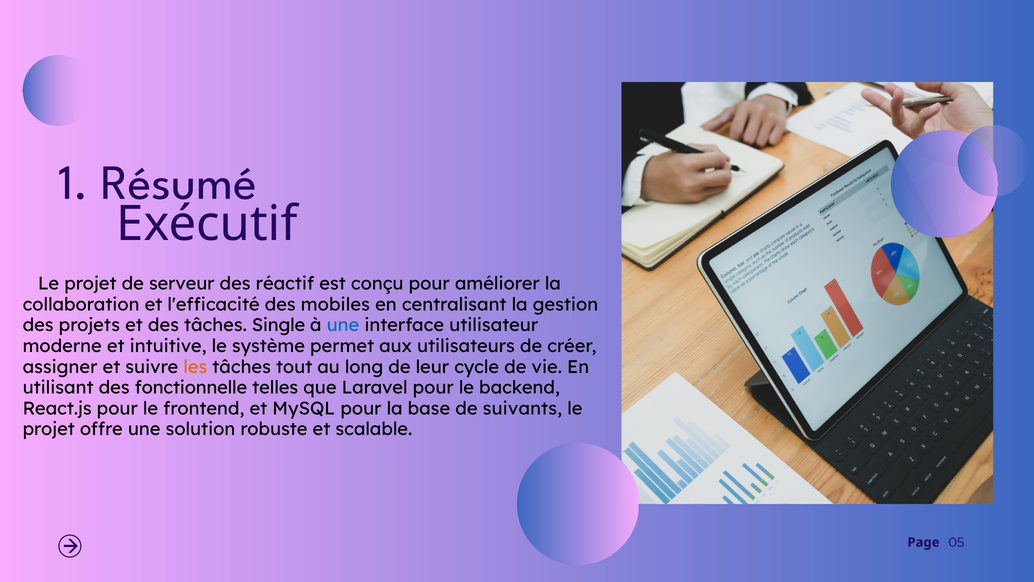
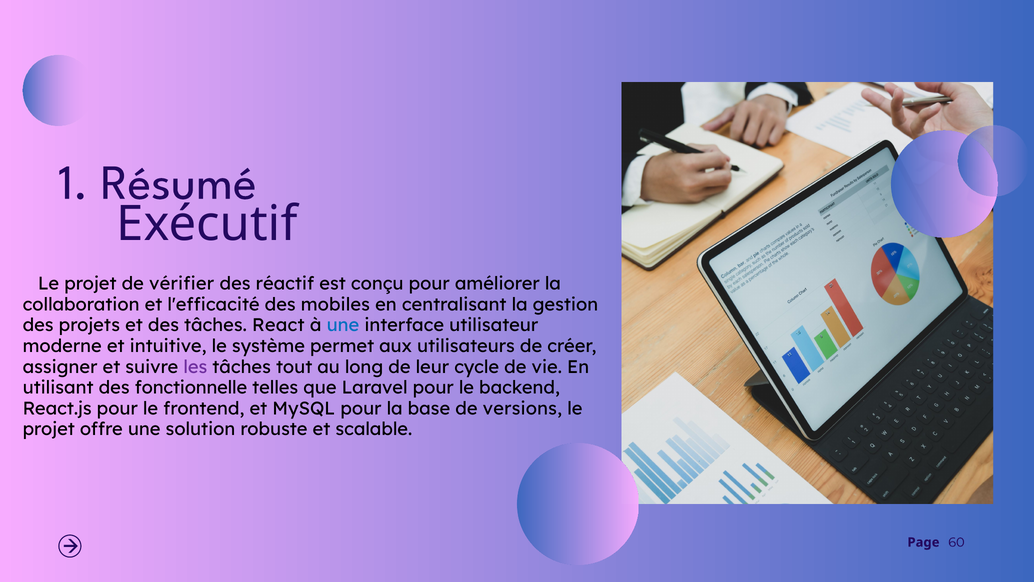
serveur: serveur -> vérifier
Single: Single -> React
les colour: orange -> purple
suivants: suivants -> versions
05: 05 -> 60
